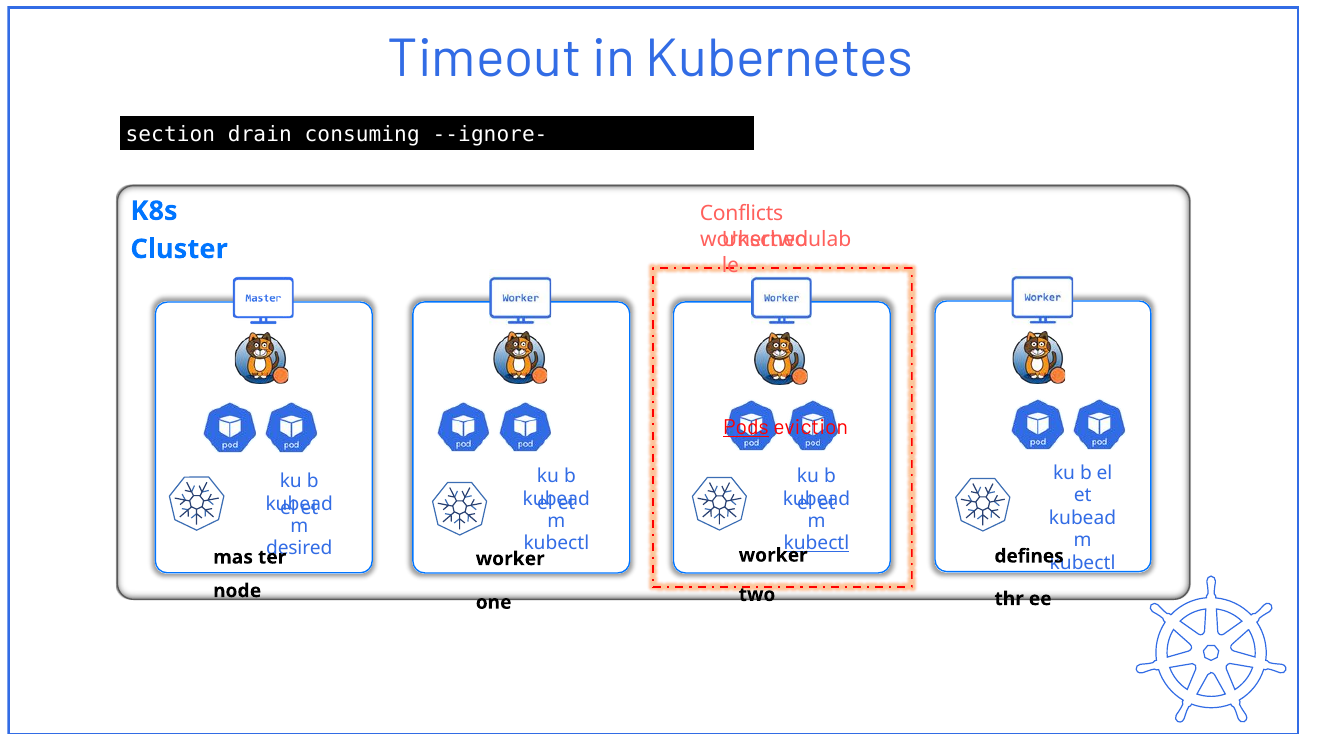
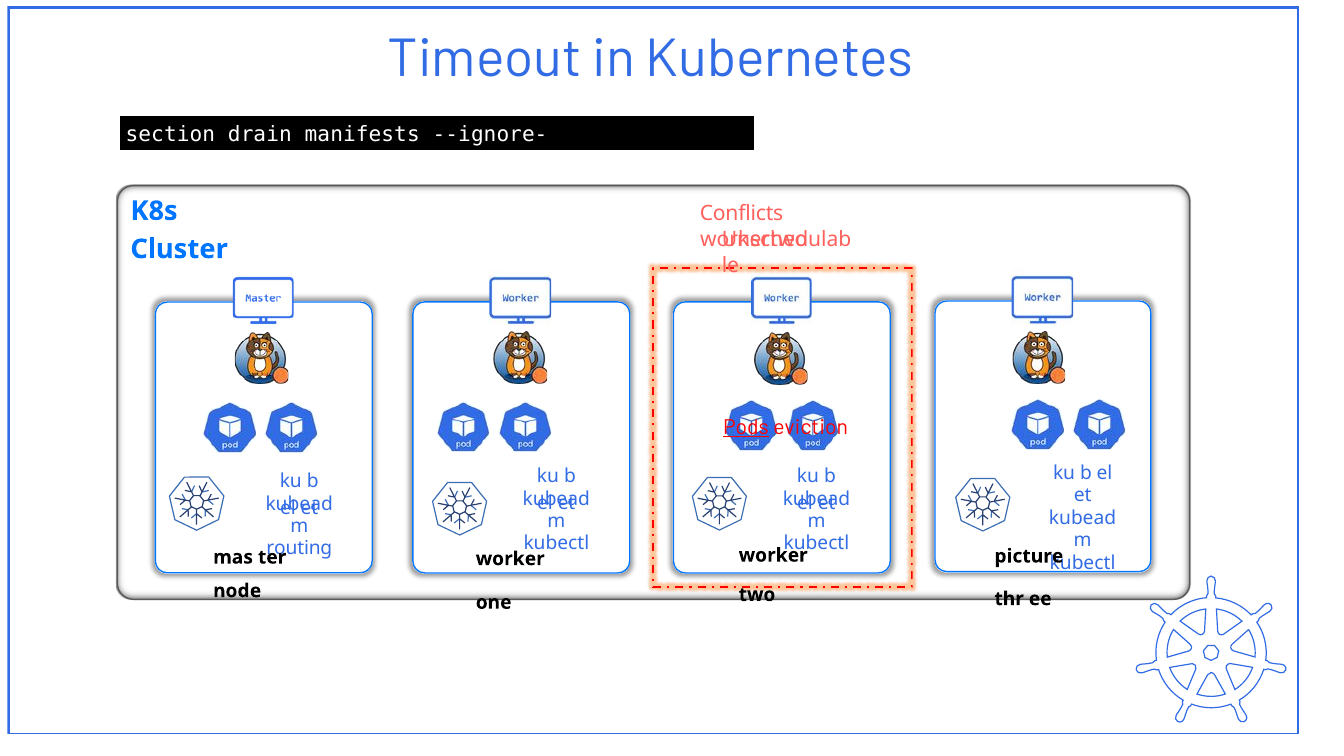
consuming: consuming -> manifests
kubectl at (816, 544) underline: present -> none
desired: desired -> routing
defines: defines -> picture
